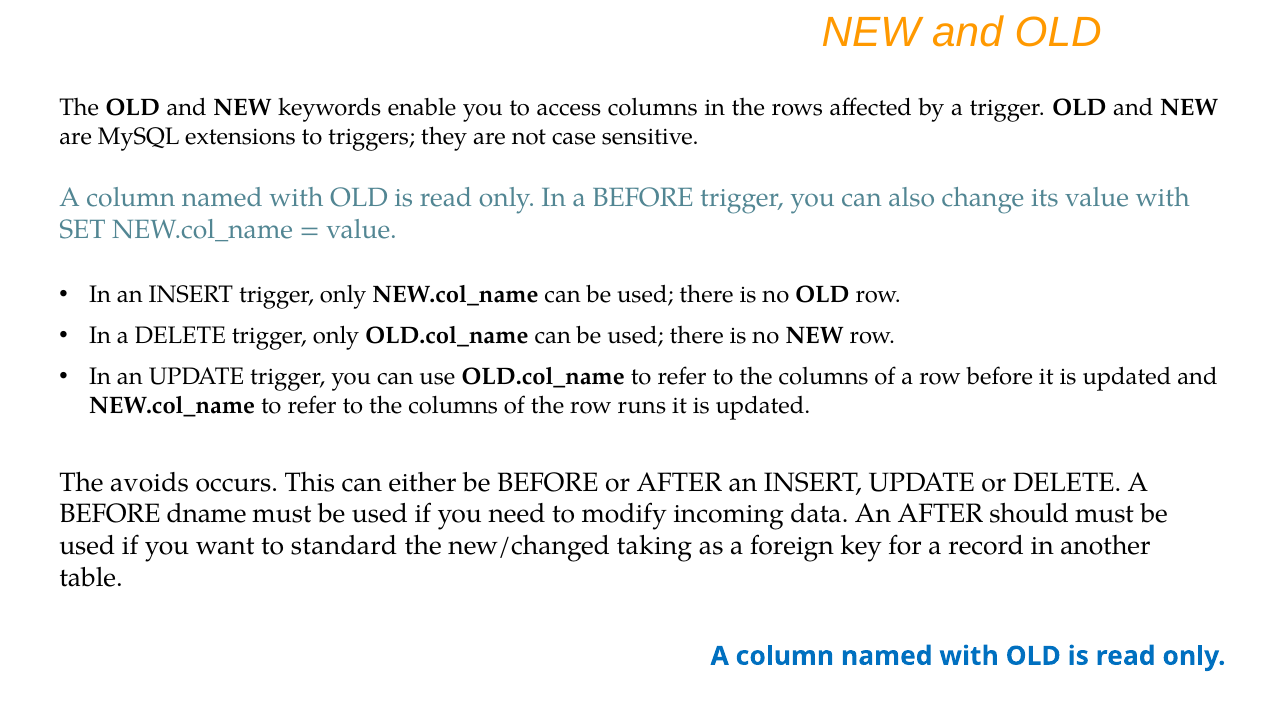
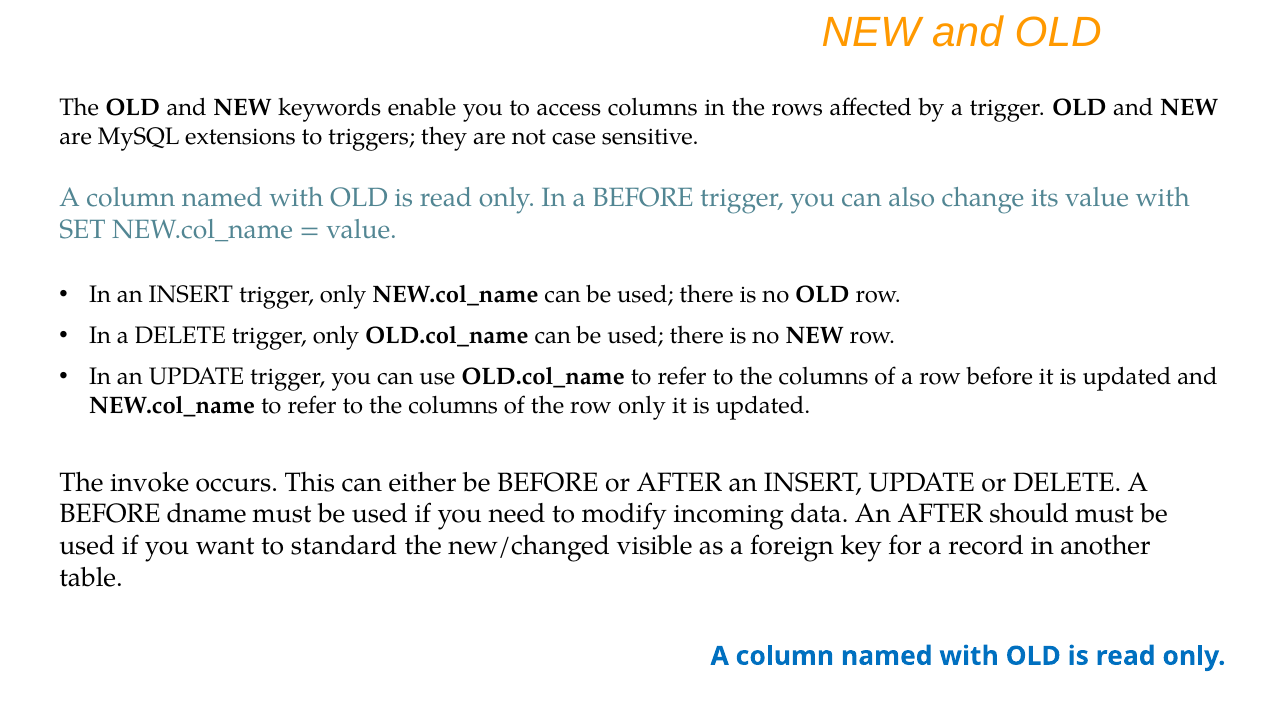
row runs: runs -> only
avoids: avoids -> invoke
taking: taking -> visible
